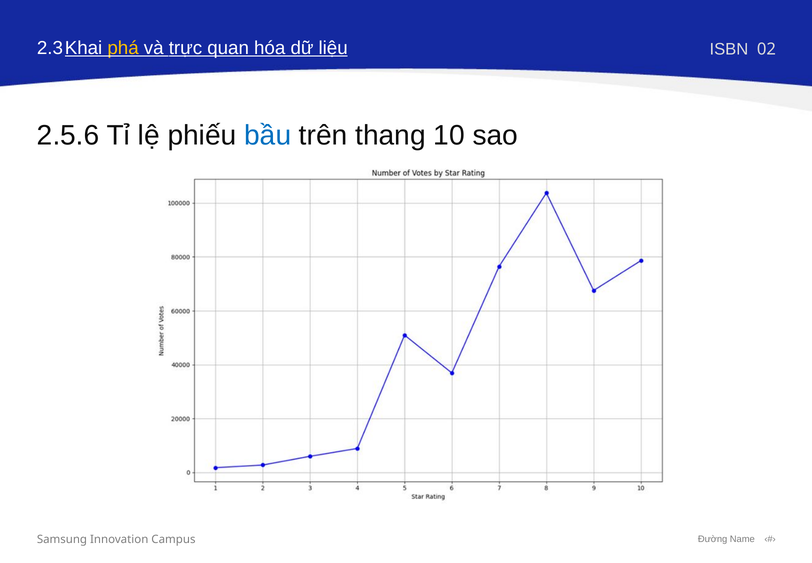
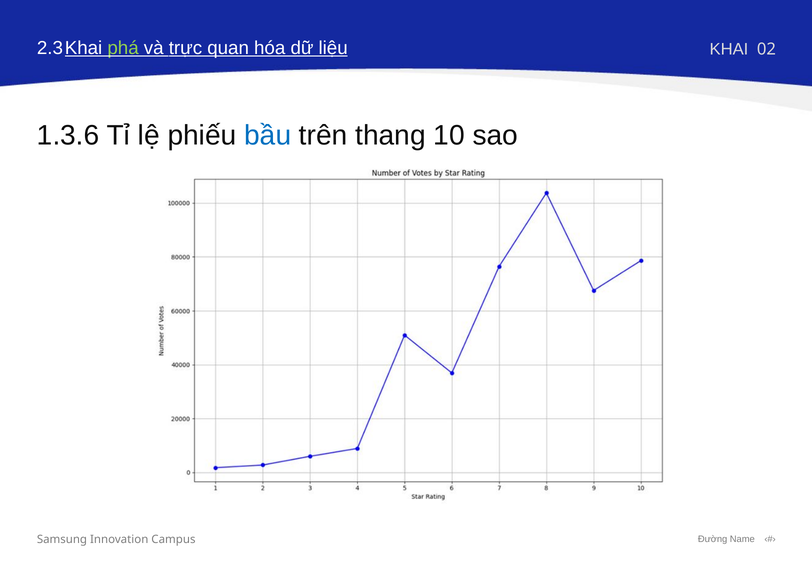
phá colour: yellow -> light green
ISBN: ISBN -> KHAI
2.5.6: 2.5.6 -> 1.3.6
